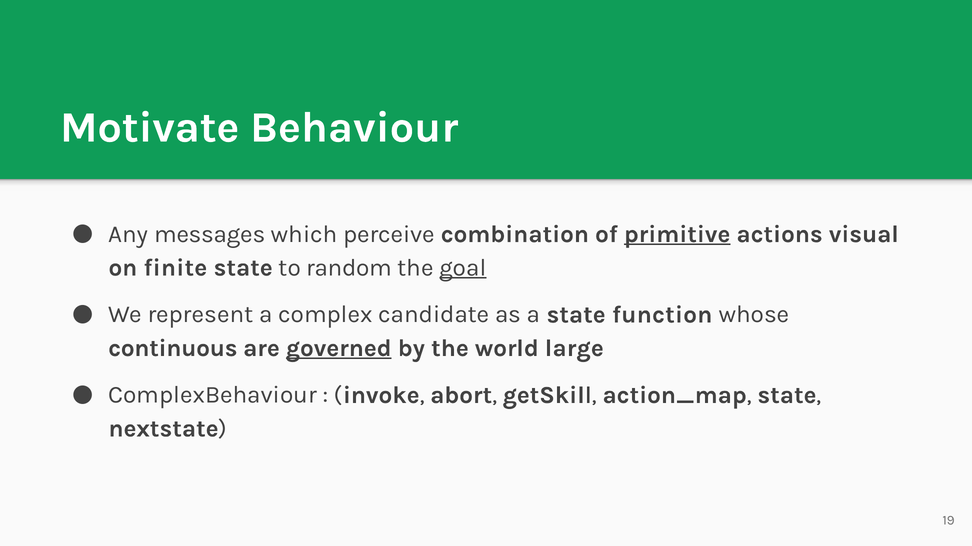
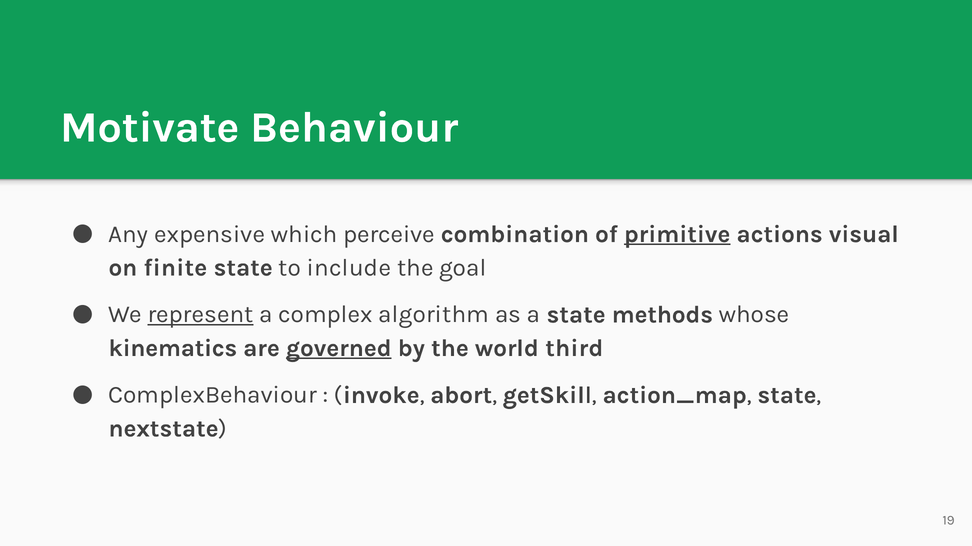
messages: messages -> expensive
random: random -> include
goal underline: present -> none
represent underline: none -> present
candidate: candidate -> algorithm
function: function -> methods
continuous: continuous -> kinematics
large: large -> third
